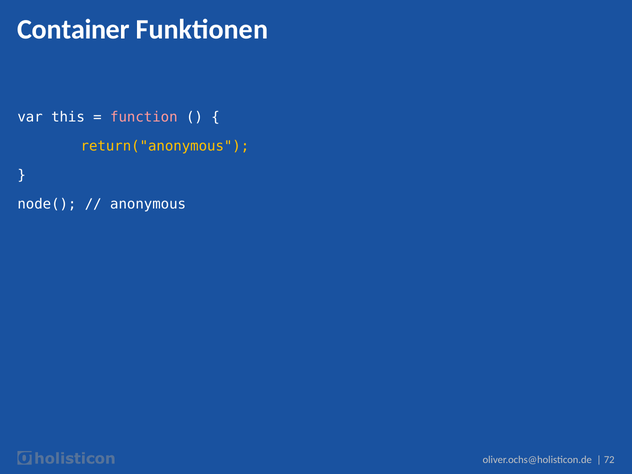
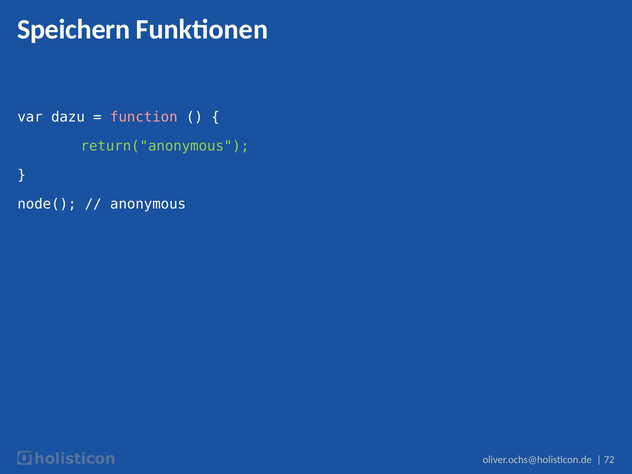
Container: Container -> Speichern
this: this -> dazu
return("anonymous colour: yellow -> light green
